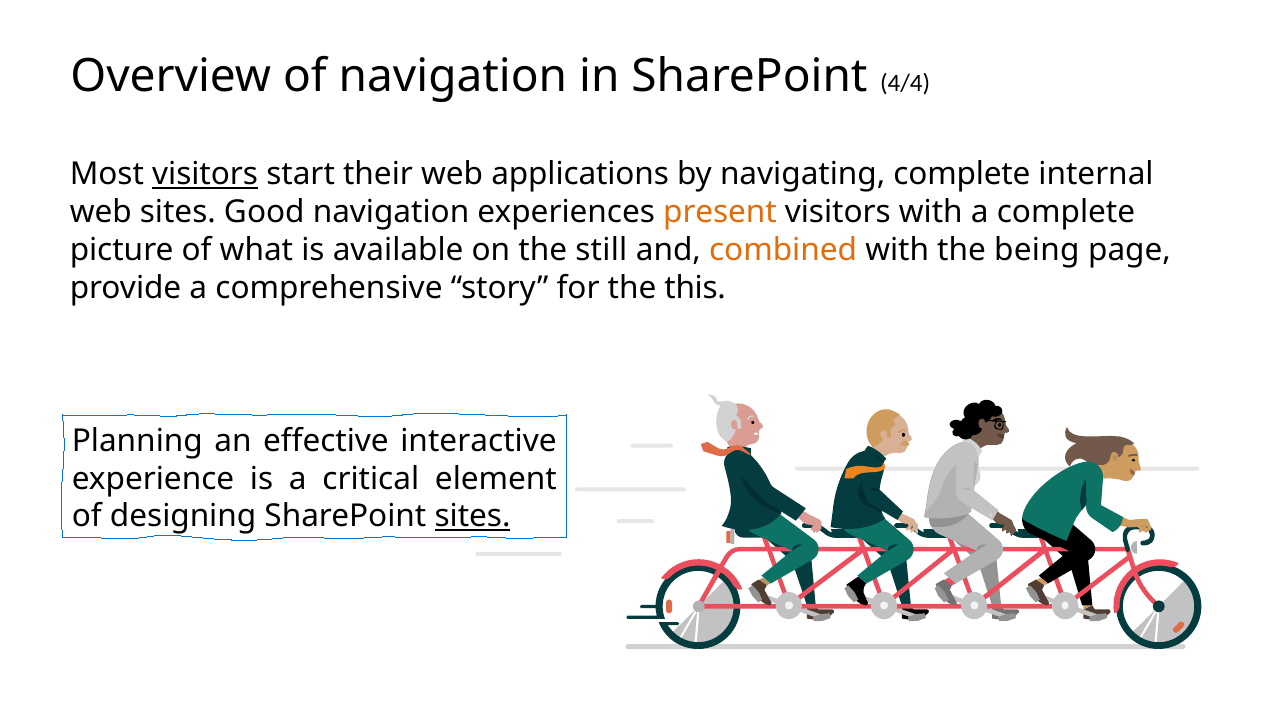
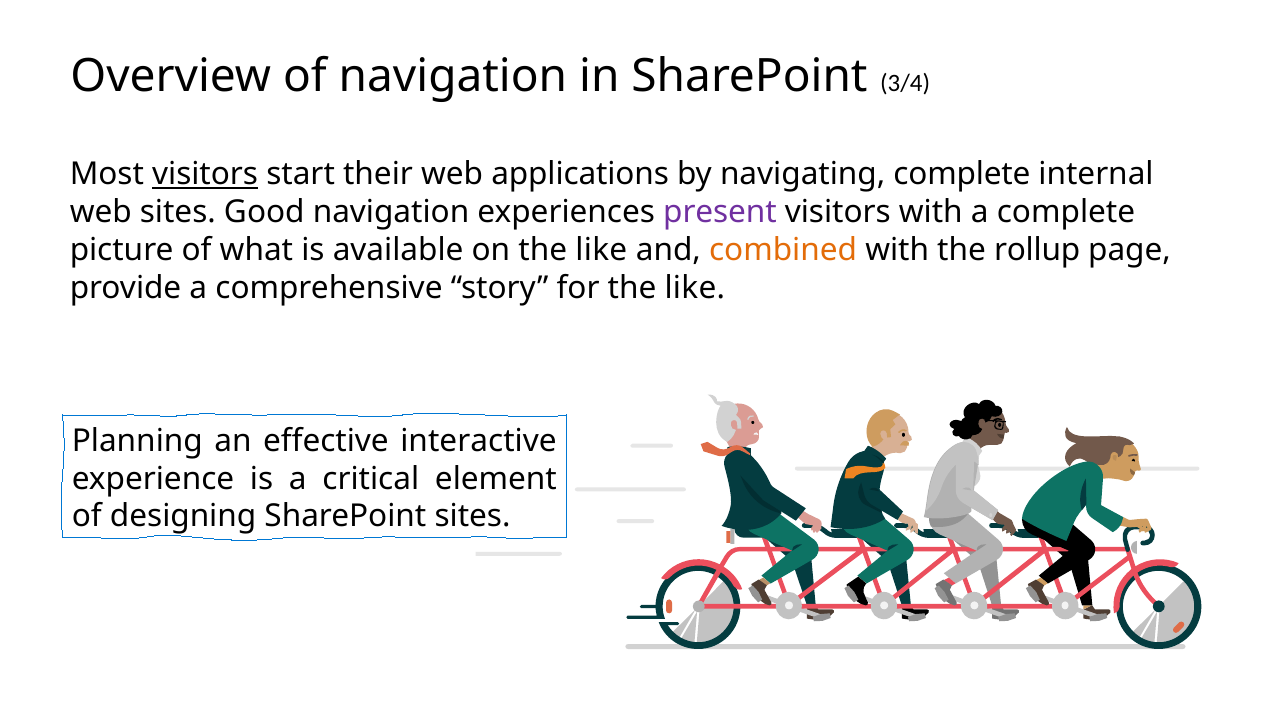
4/4: 4/4 -> 3/4
present colour: orange -> purple
on the still: still -> like
being: being -> rollup
for the this: this -> like
sites at (473, 516) underline: present -> none
